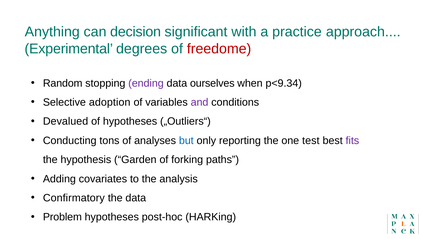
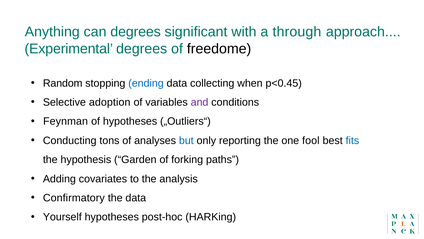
can decision: decision -> degrees
practice: practice -> through
freedome colour: red -> black
ending colour: purple -> blue
ourselves: ourselves -> collecting
p<9.34: p<9.34 -> p<0.45
Devalued: Devalued -> Feynman
test: test -> fool
fits colour: purple -> blue
Problem: Problem -> Yourself
